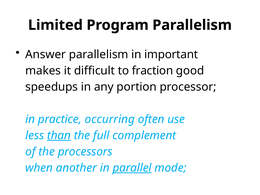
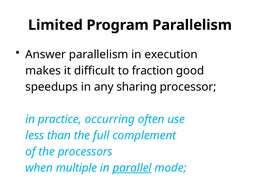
important: important -> execution
portion: portion -> sharing
than underline: present -> none
another: another -> multiple
